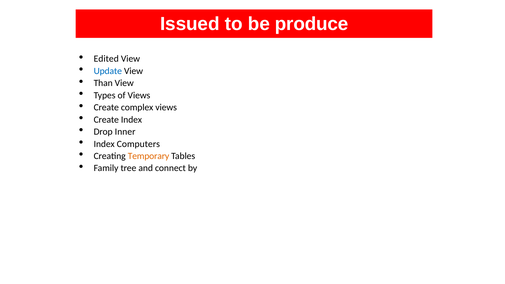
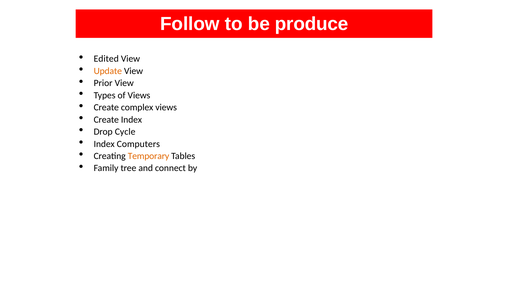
Issued: Issued -> Follow
Update colour: blue -> orange
Than: Than -> Prior
Inner: Inner -> Cycle
